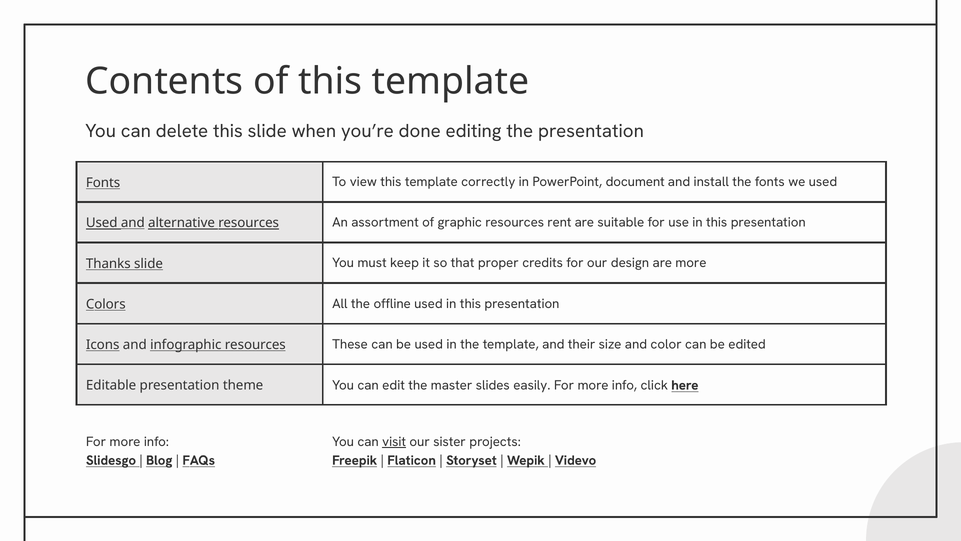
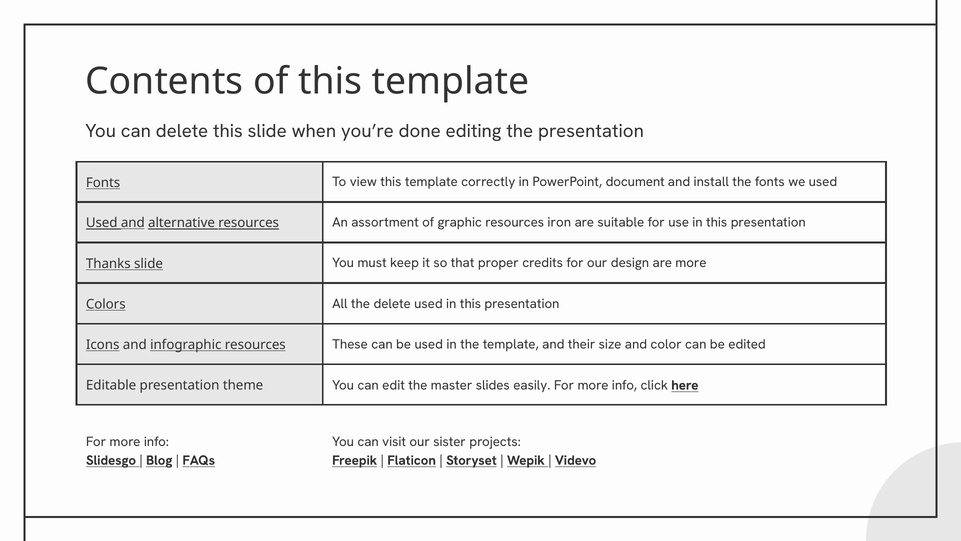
rent: rent -> iron
the offline: offline -> delete
visit underline: present -> none
